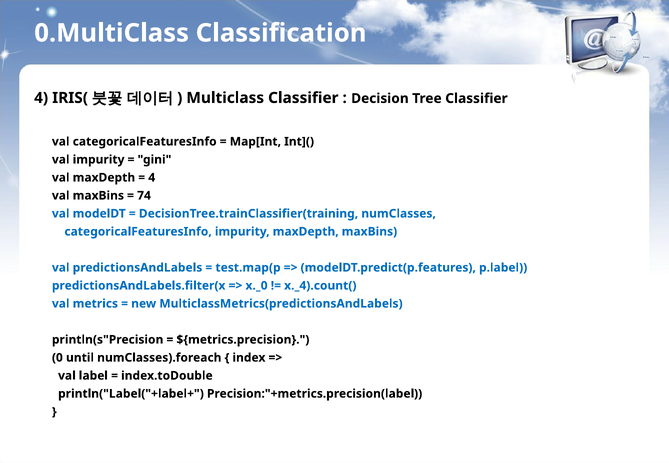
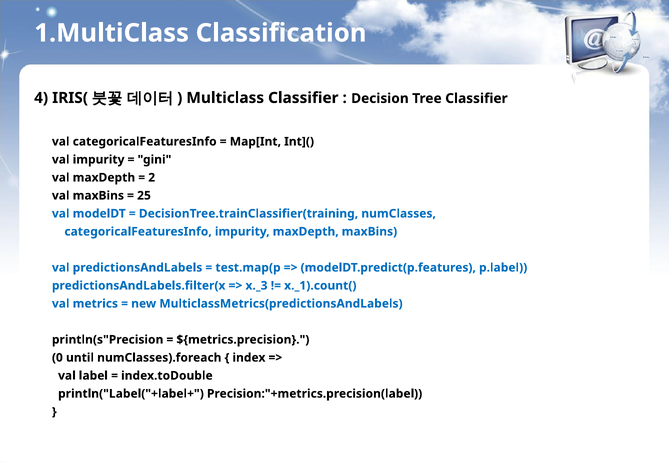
0.MultiClass: 0.MultiClass -> 1.MultiClass
4 at (152, 178): 4 -> 2
74: 74 -> 25
x._0: x._0 -> x._3
x._4).count(: x._4).count( -> x._1).count(
